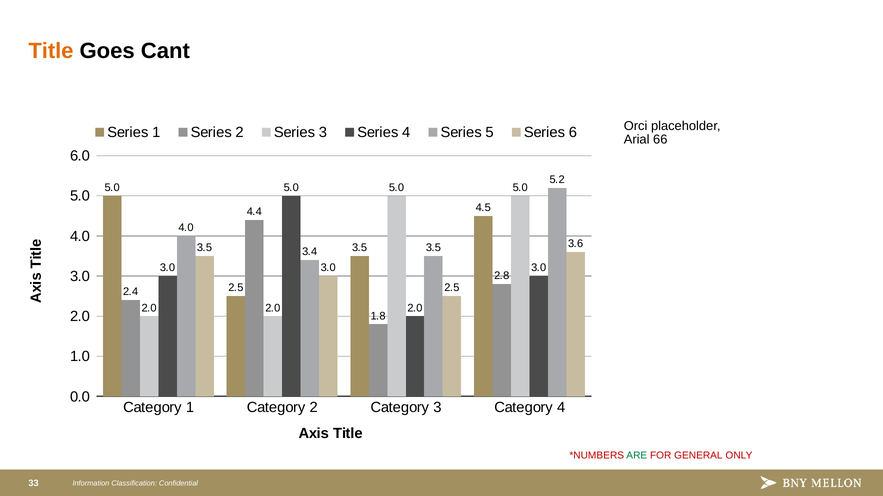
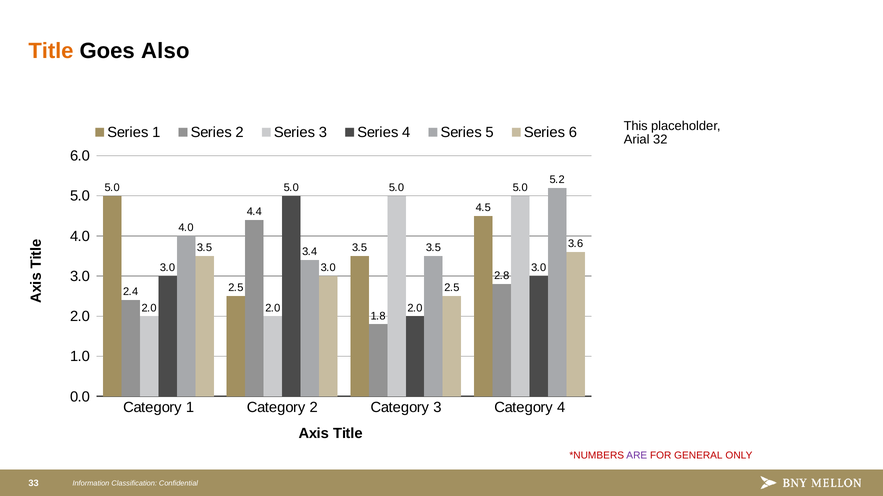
Cant: Cant -> Also
Orci: Orci -> This
66: 66 -> 32
ARE colour: green -> purple
